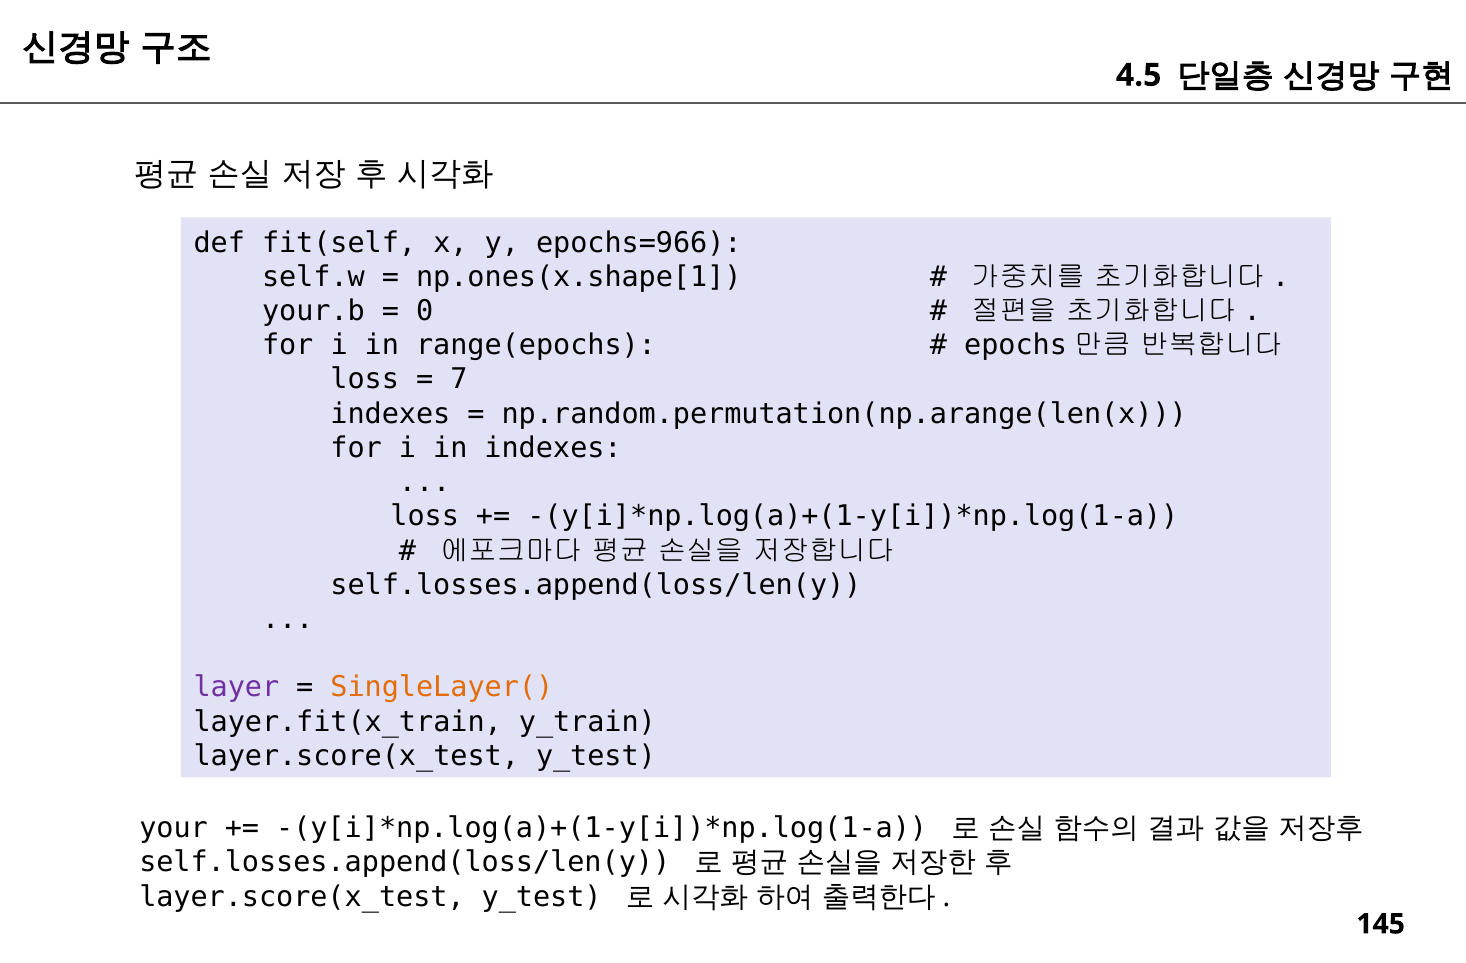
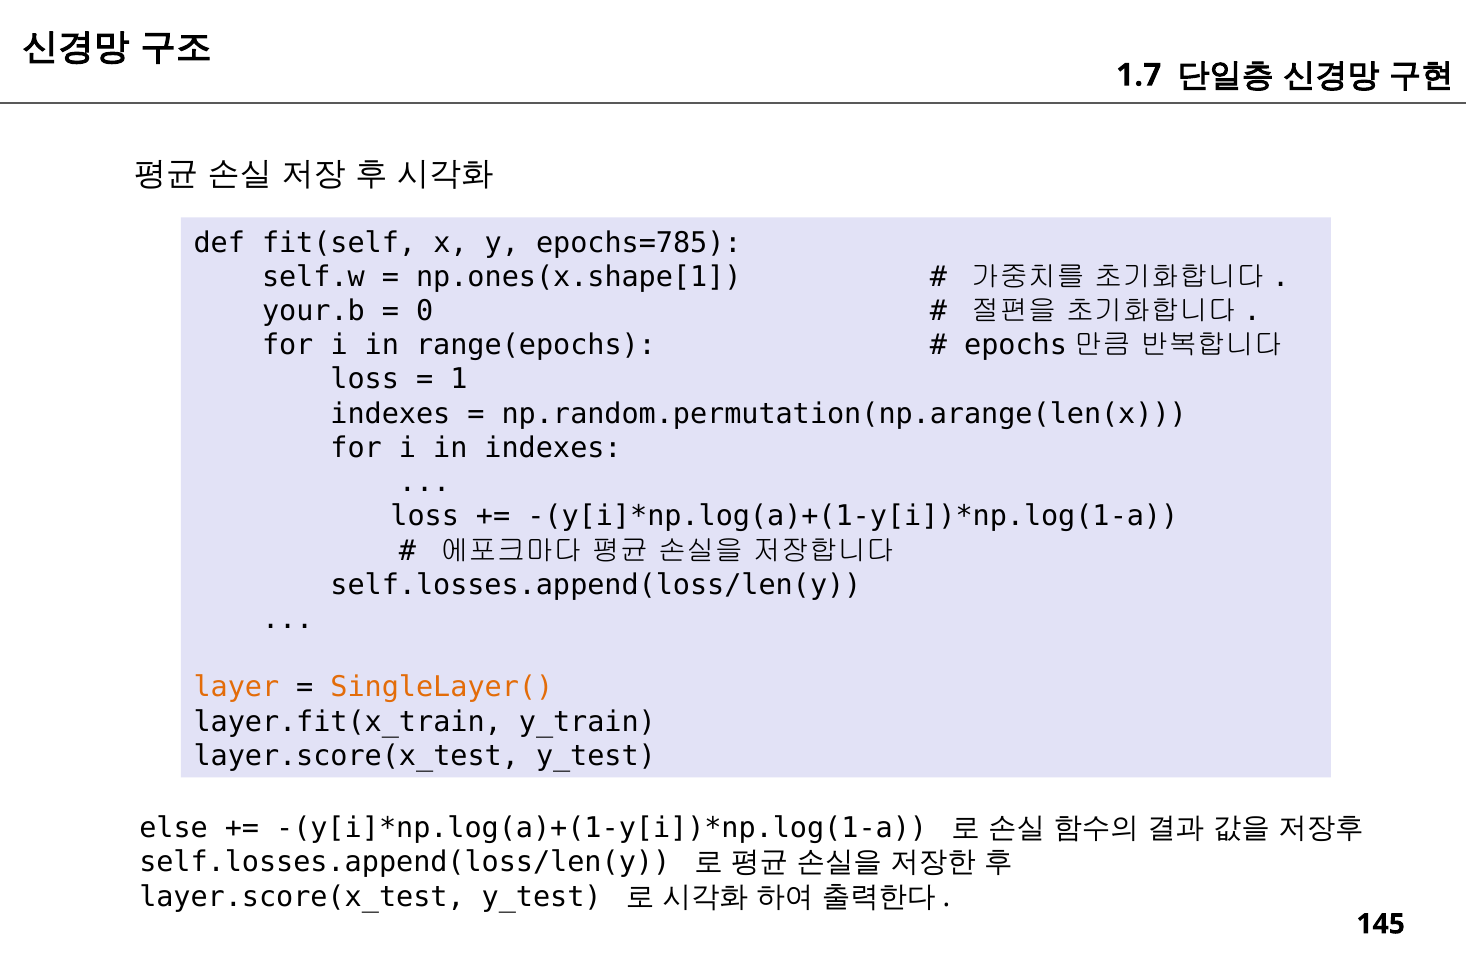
4.5: 4.5 -> 1.7
epochs=966: epochs=966 -> epochs=785
7: 7 -> 1
layer colour: purple -> orange
your: your -> else
